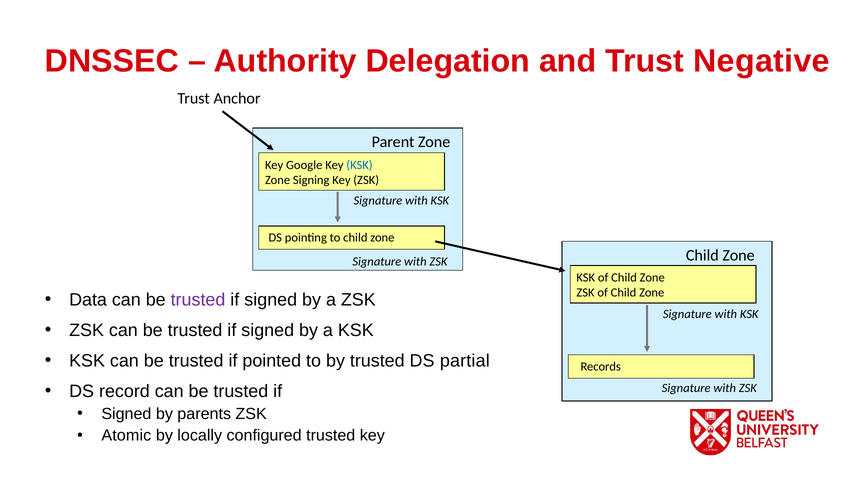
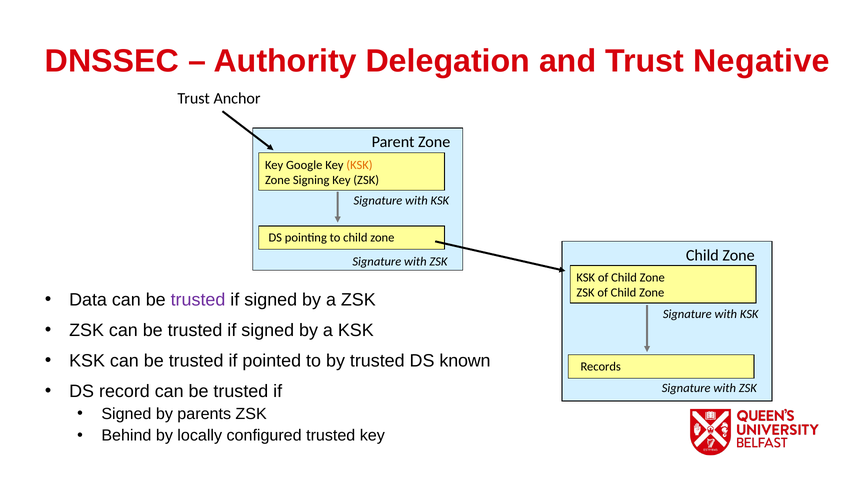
KSK at (359, 165) colour: blue -> orange
partial: partial -> known
Atomic: Atomic -> Behind
